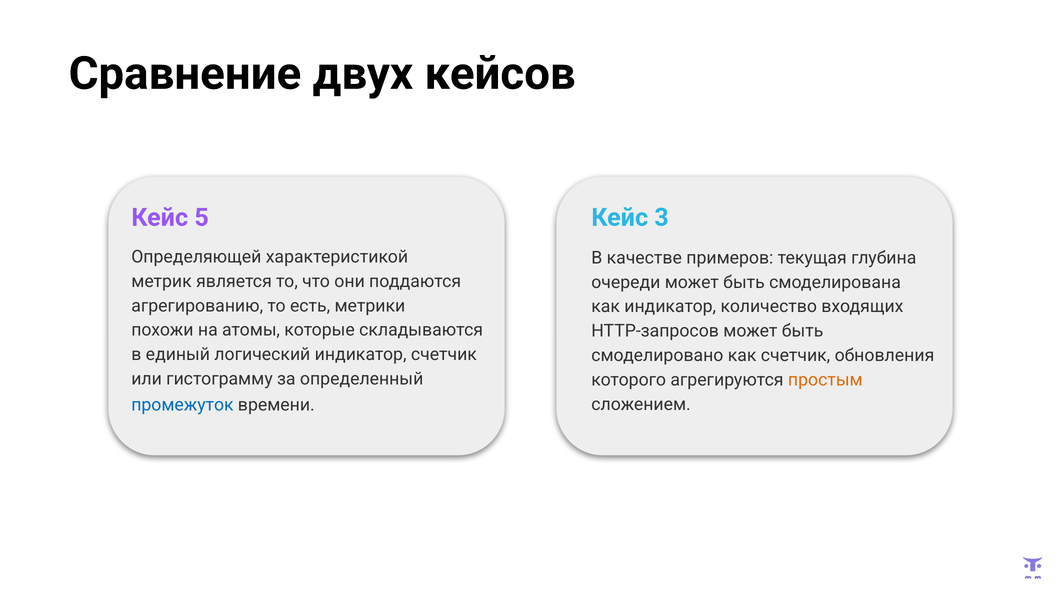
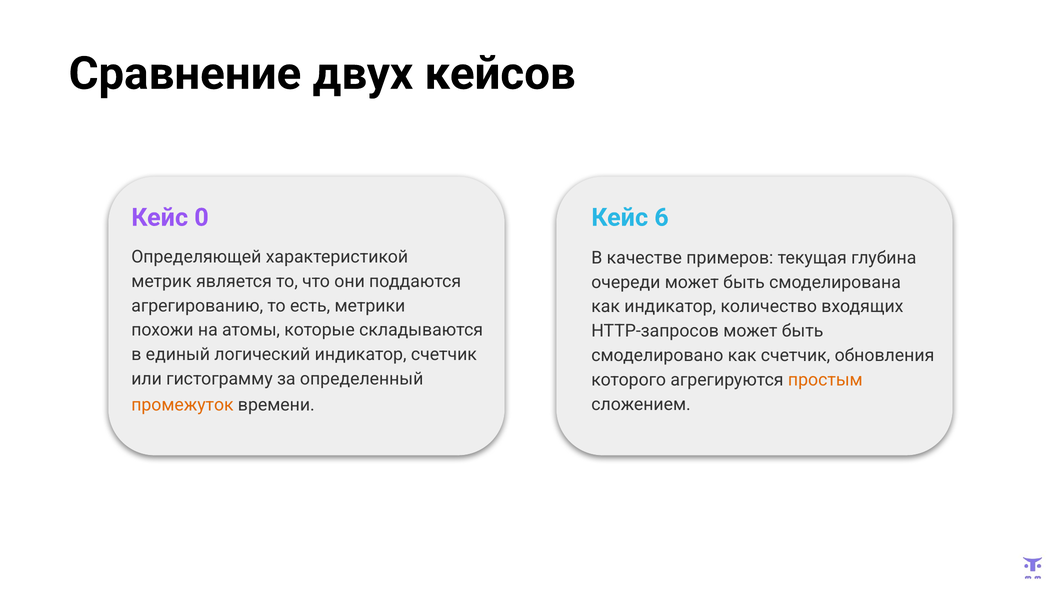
5: 5 -> 0
3: 3 -> 6
промежуток colour: blue -> orange
